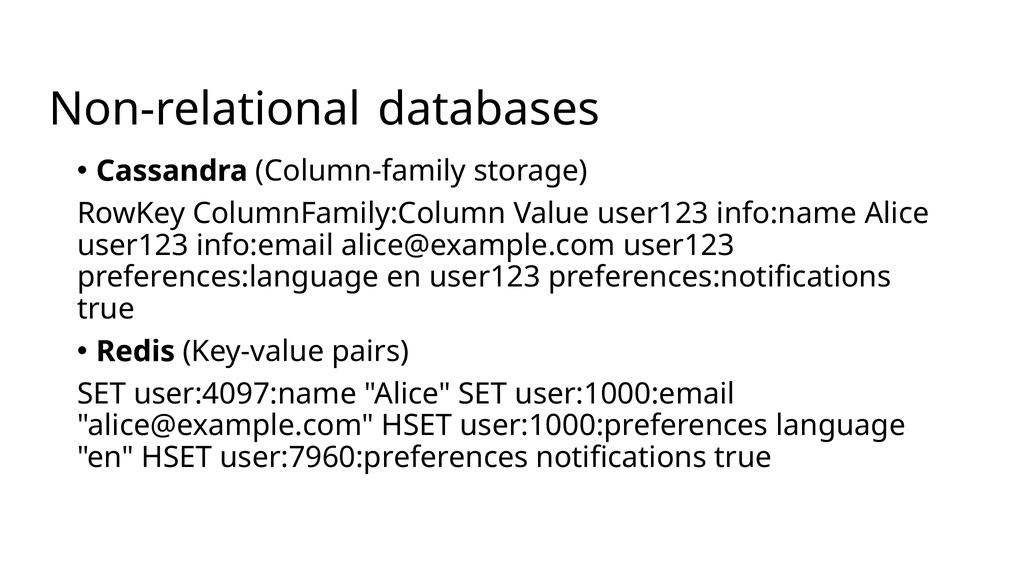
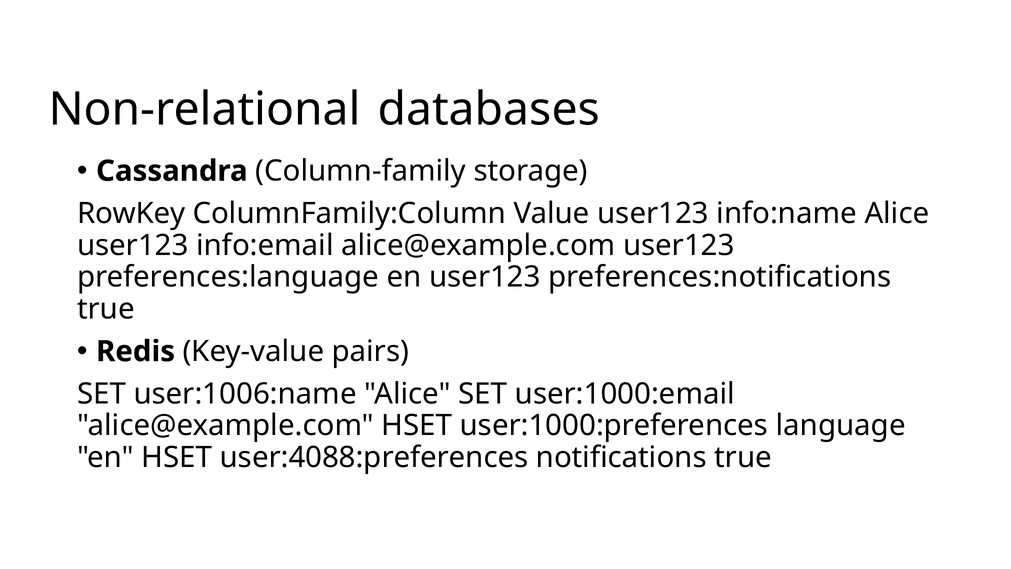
user:4097:name: user:4097:name -> user:1006:name
user:7960:preferences: user:7960:preferences -> user:4088:preferences
